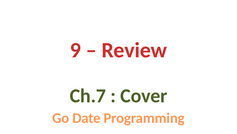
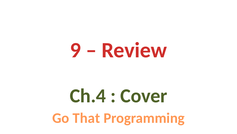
Ch.7: Ch.7 -> Ch.4
Date: Date -> That
